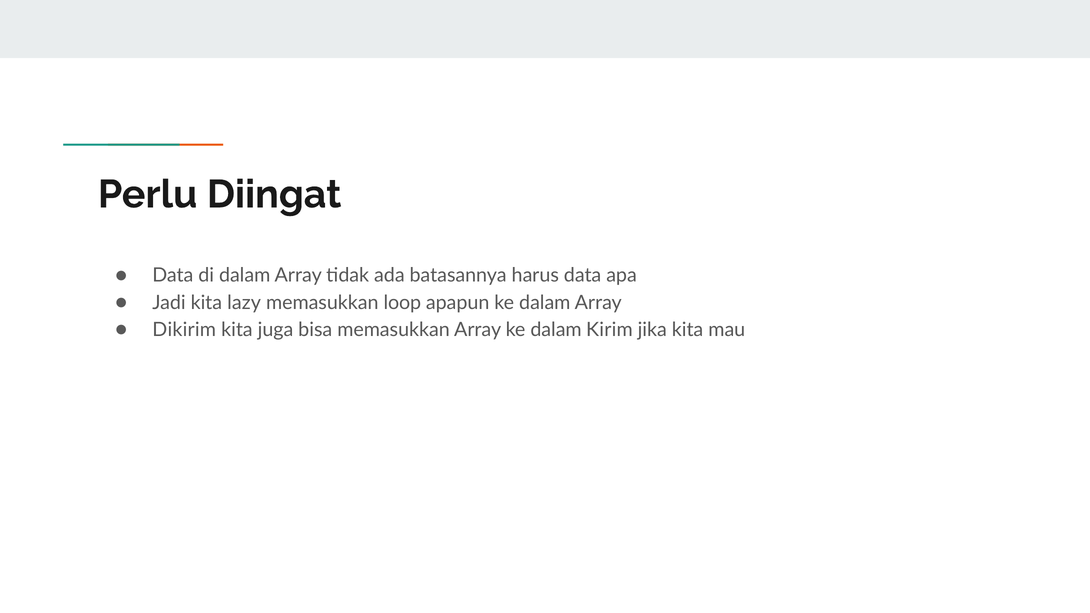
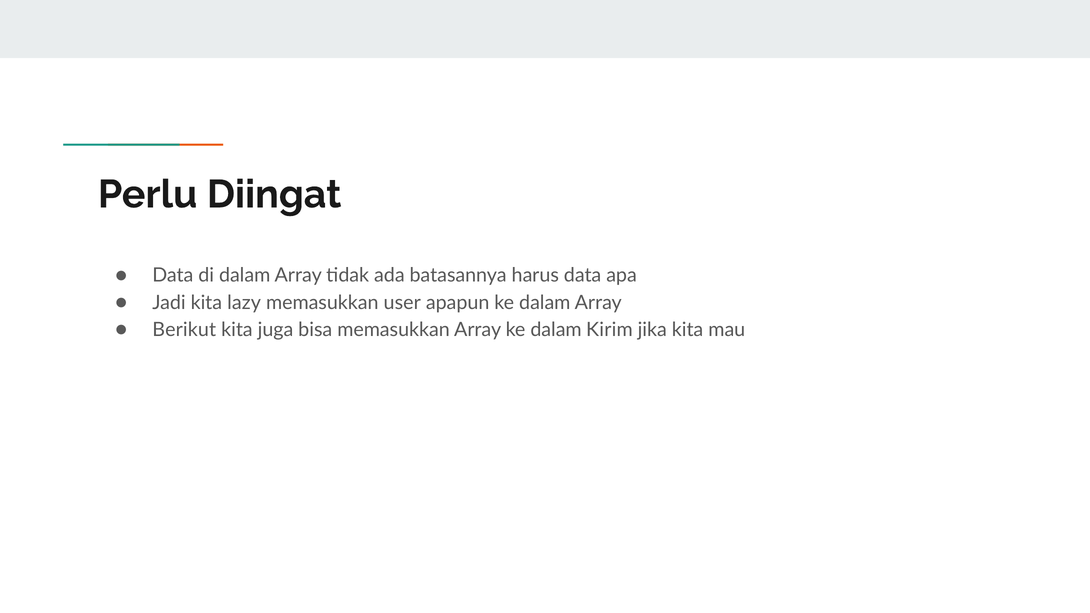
loop: loop -> user
Dikirim: Dikirim -> Berikut
